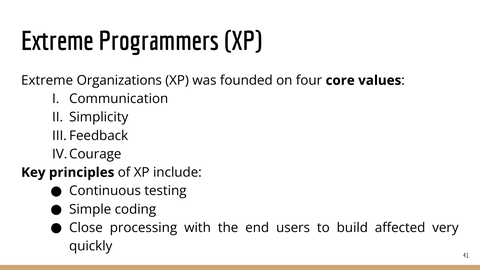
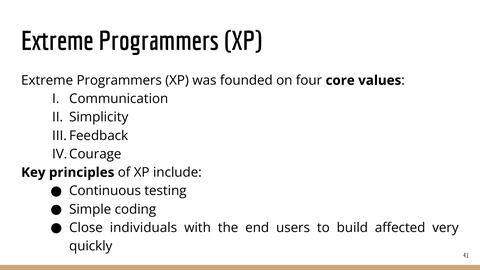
Organizations at (119, 80): Organizations -> Programmers
processing: processing -> individuals
